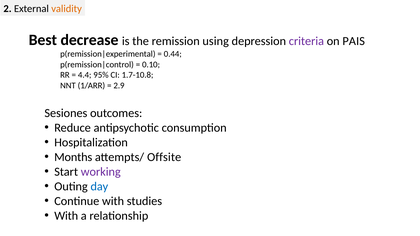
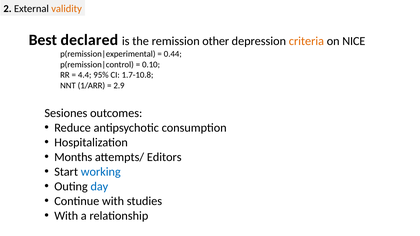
decrease: decrease -> declared
using: using -> other
criteria colour: purple -> orange
PAIS: PAIS -> NICE
Offsite: Offsite -> Editors
working colour: purple -> blue
